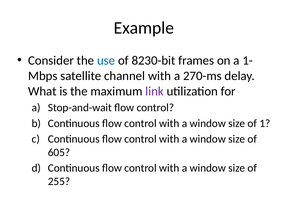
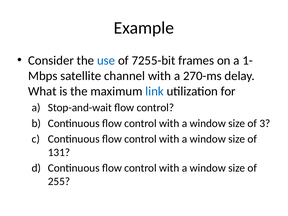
8230-bit: 8230-bit -> 7255-bit
link colour: purple -> blue
1: 1 -> 3
605: 605 -> 131
